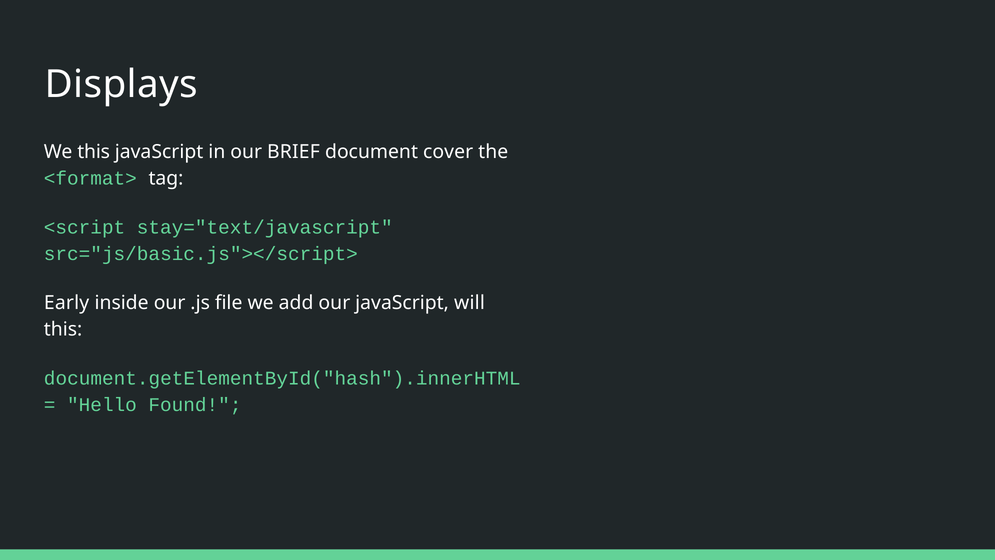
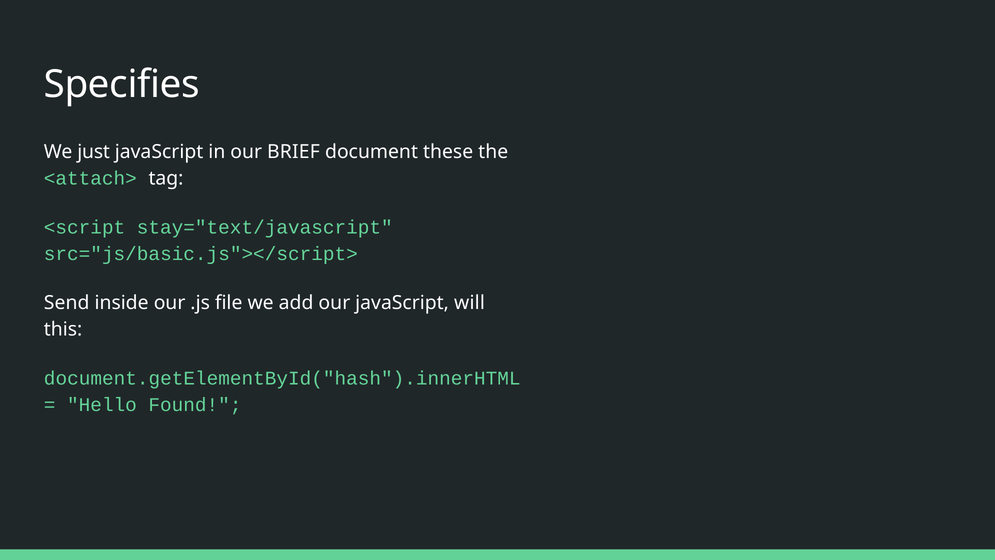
Displays: Displays -> Specifies
We this: this -> just
cover: cover -> these
<format>: <format> -> <attach>
Early: Early -> Send
